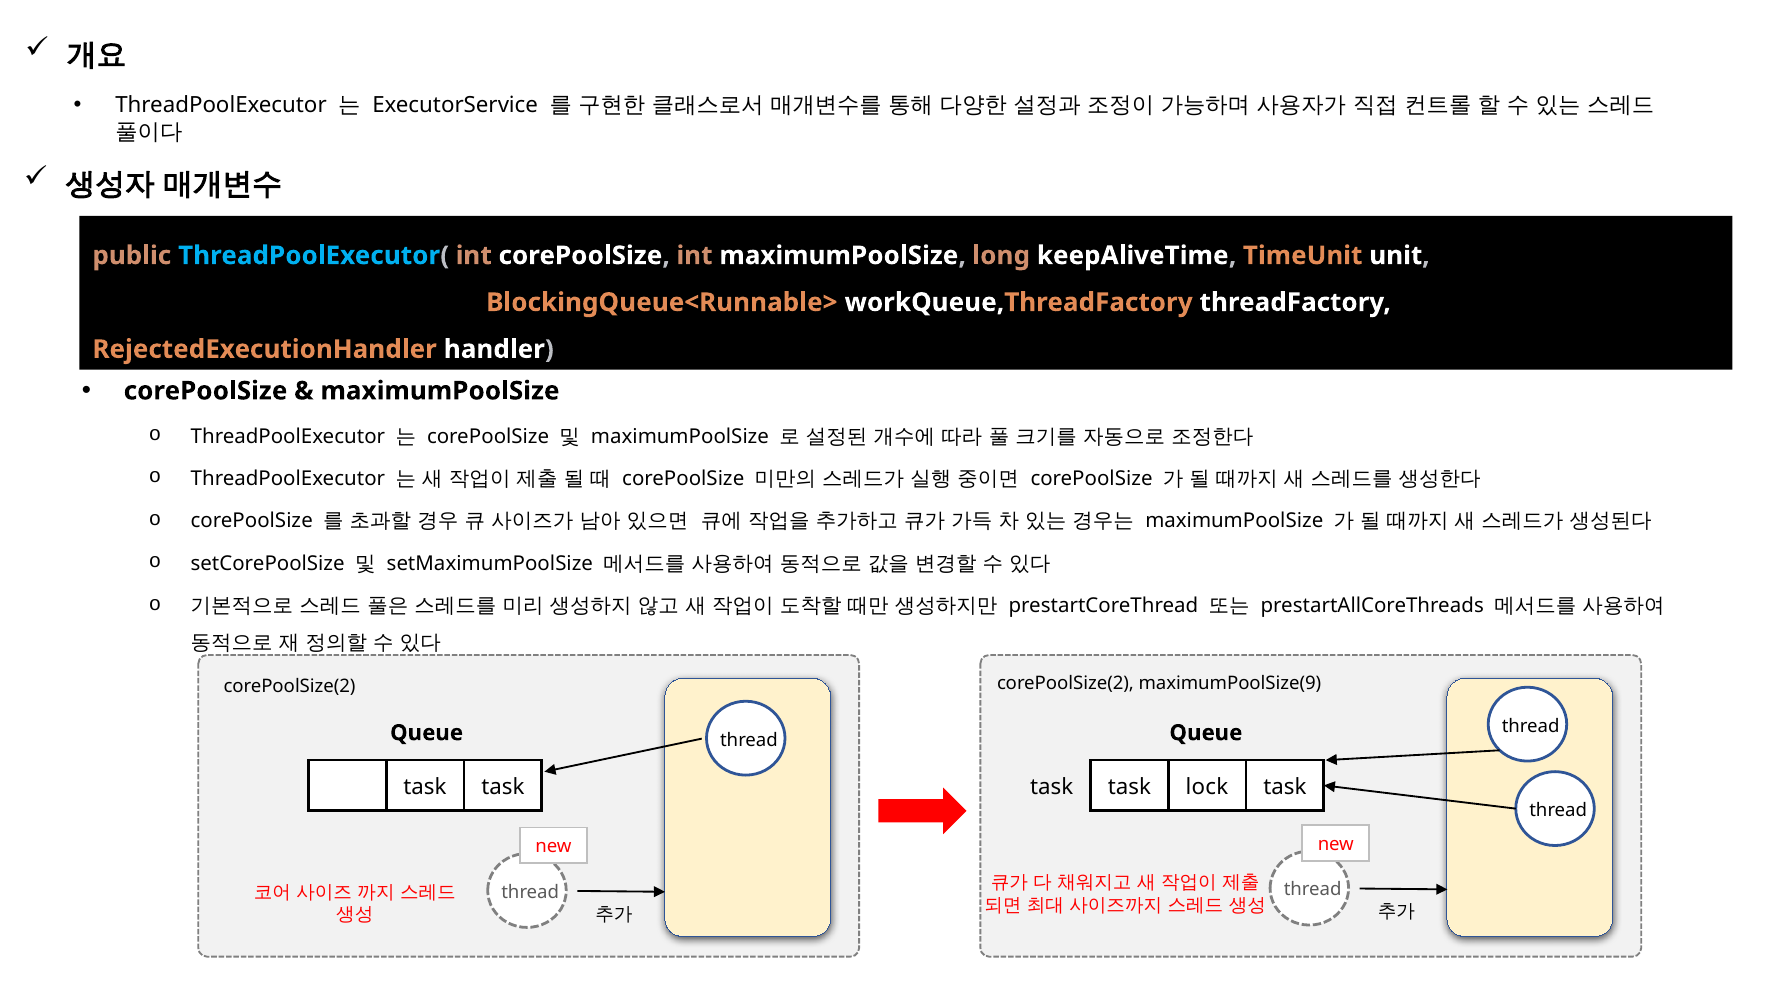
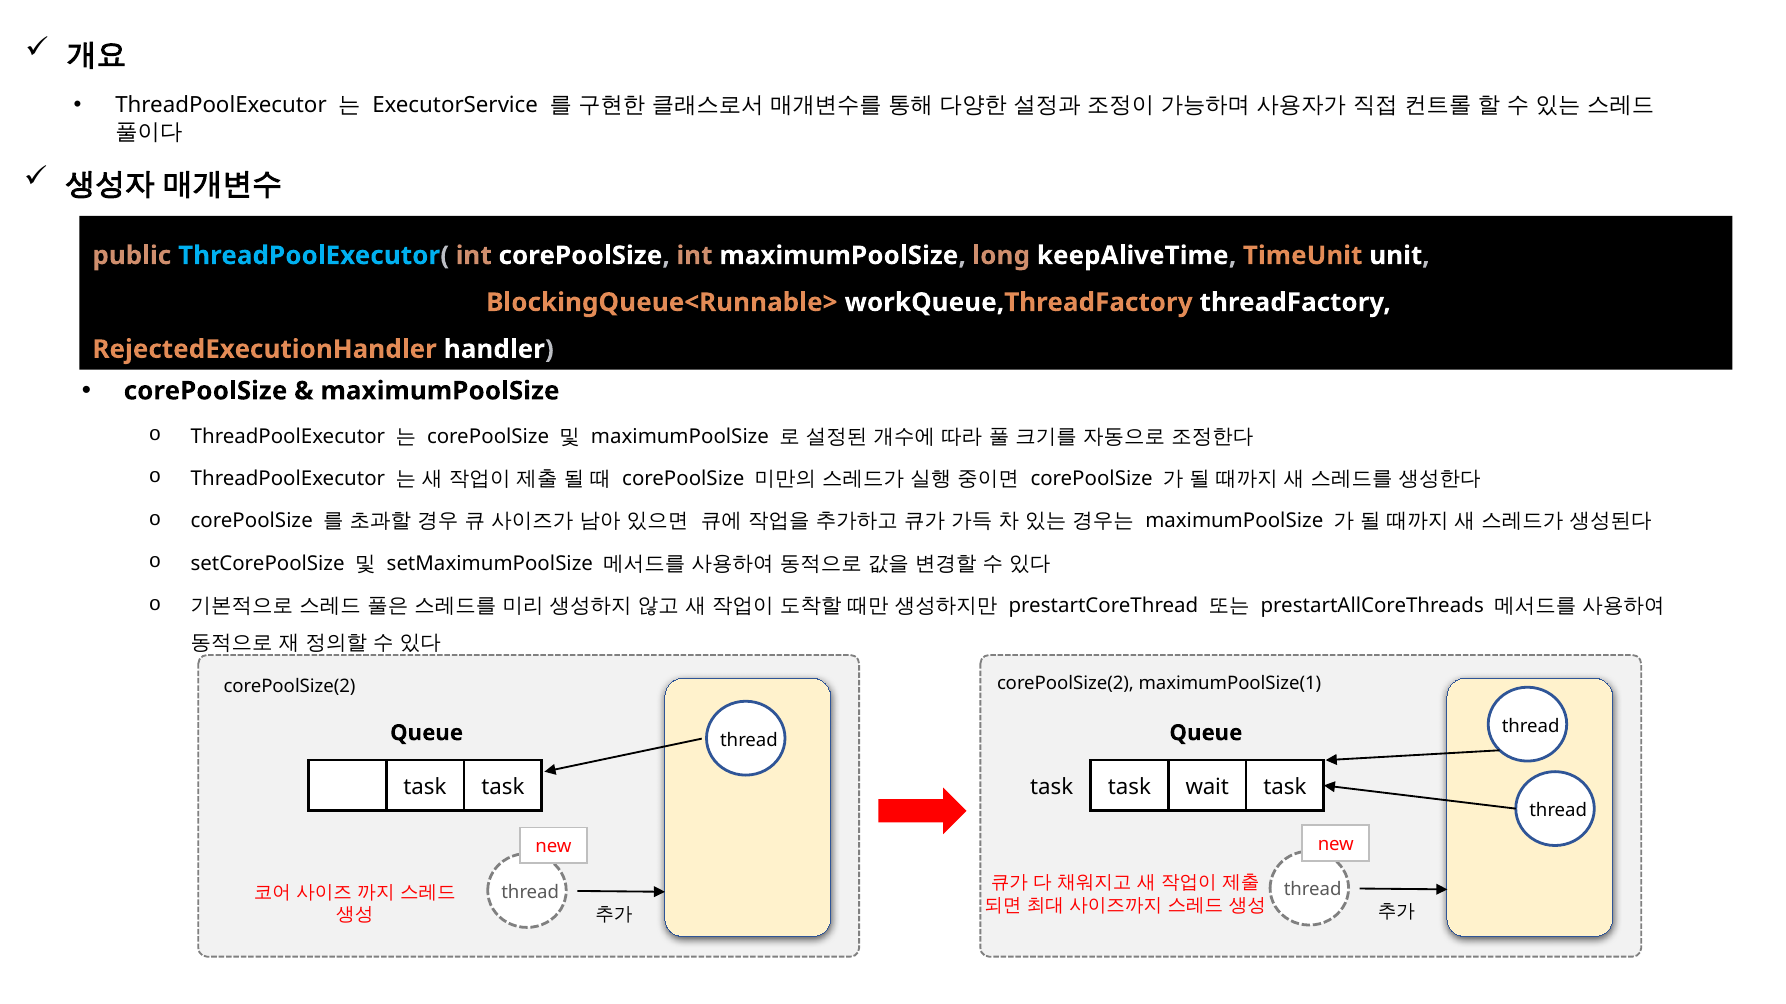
maximumPoolSize(9: maximumPoolSize(9 -> maximumPoolSize(1
lock: lock -> wait
